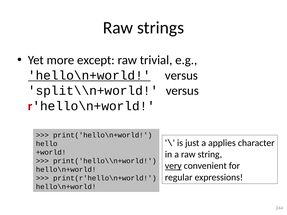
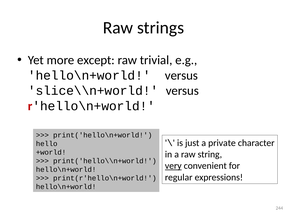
hello\n+world at (89, 76) underline: present -> none
split\\n+world: split\\n+world -> slice\\n+world
applies: applies -> private
